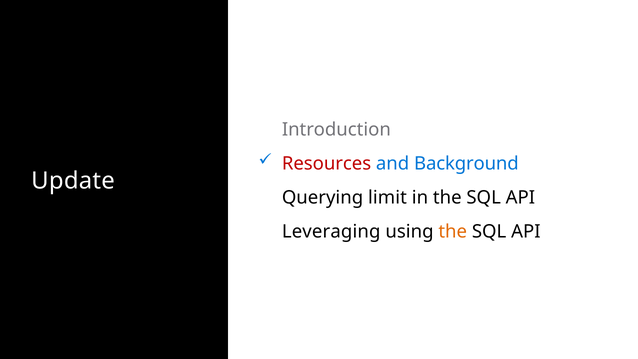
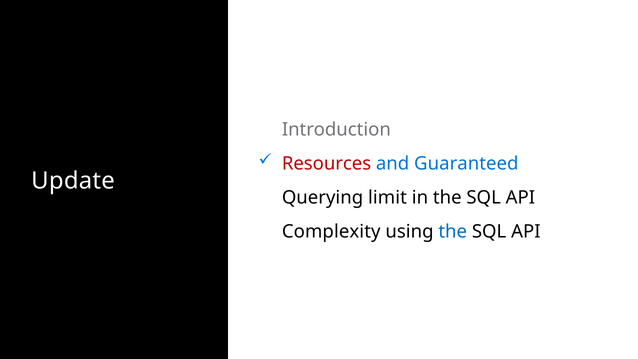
Background: Background -> Guaranteed
Leveraging: Leveraging -> Complexity
the at (453, 232) colour: orange -> blue
